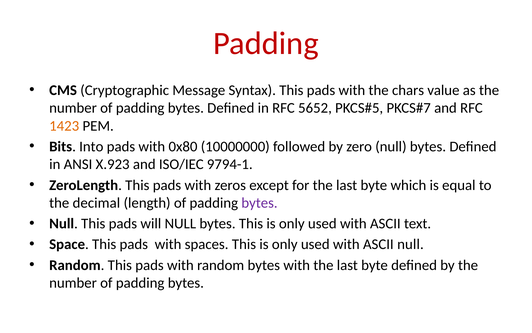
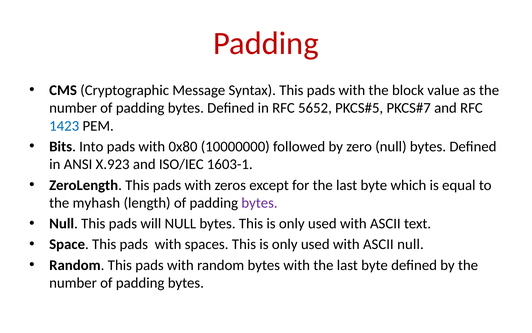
chars: chars -> block
1423 colour: orange -> blue
9794-1: 9794-1 -> 1603-1
decimal: decimal -> myhash
